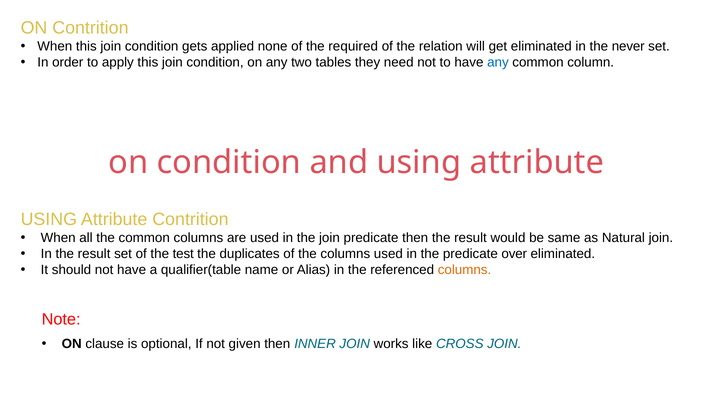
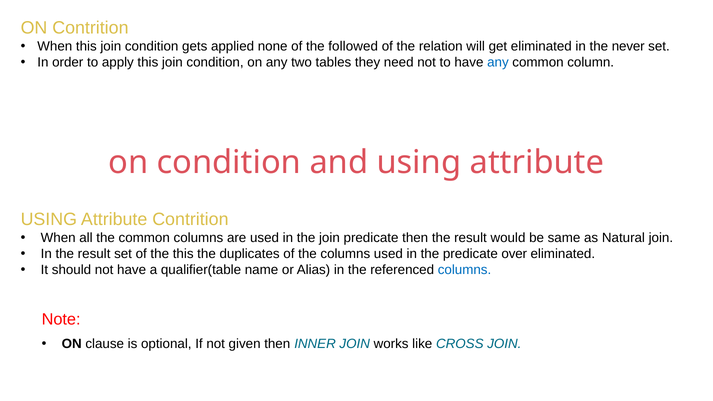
required: required -> followed
the test: test -> this
columns at (465, 270) colour: orange -> blue
